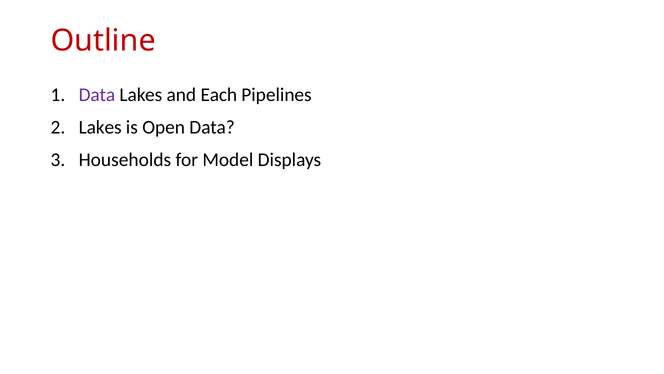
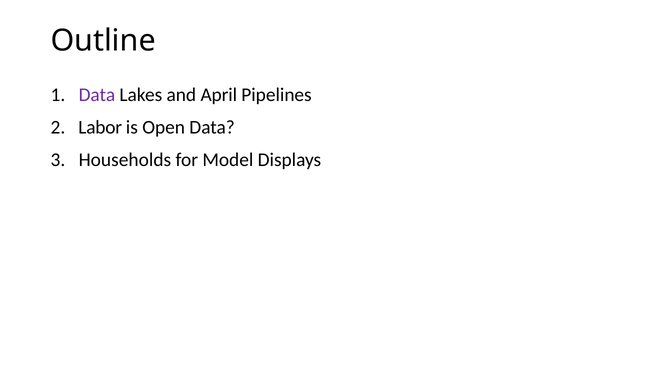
Outline colour: red -> black
Each: Each -> April
Lakes at (100, 127): Lakes -> Labor
